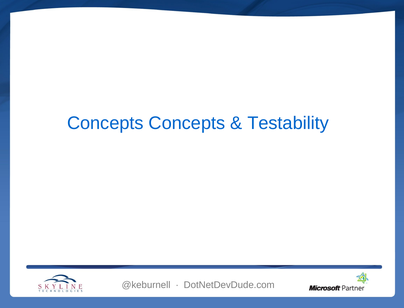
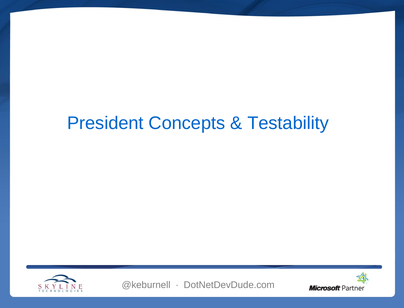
Concepts at (105, 123): Concepts -> President
